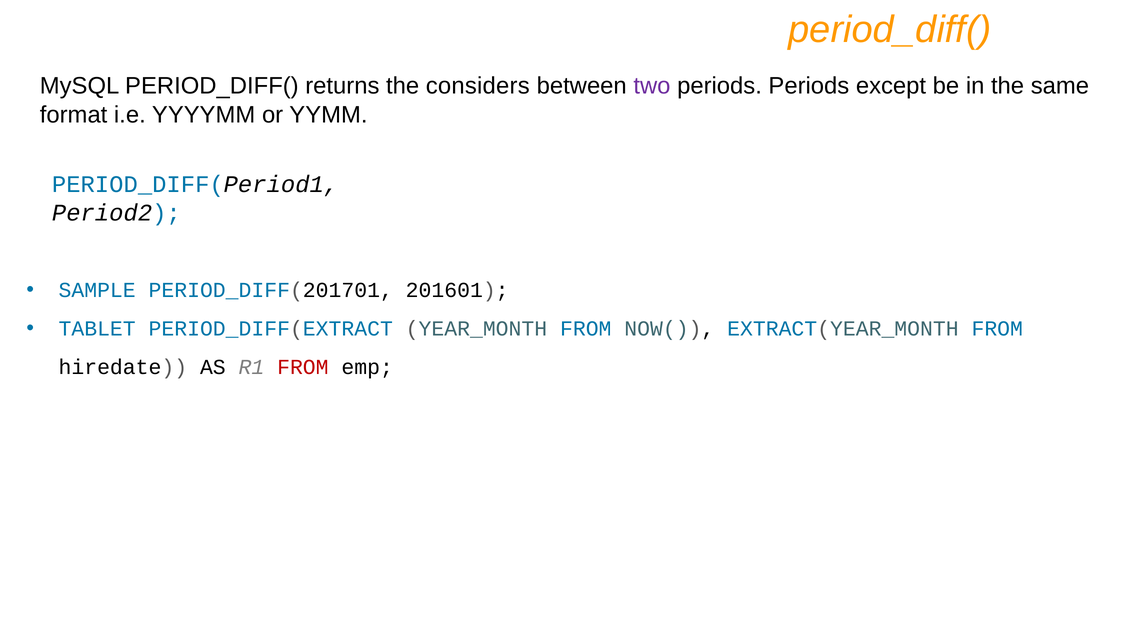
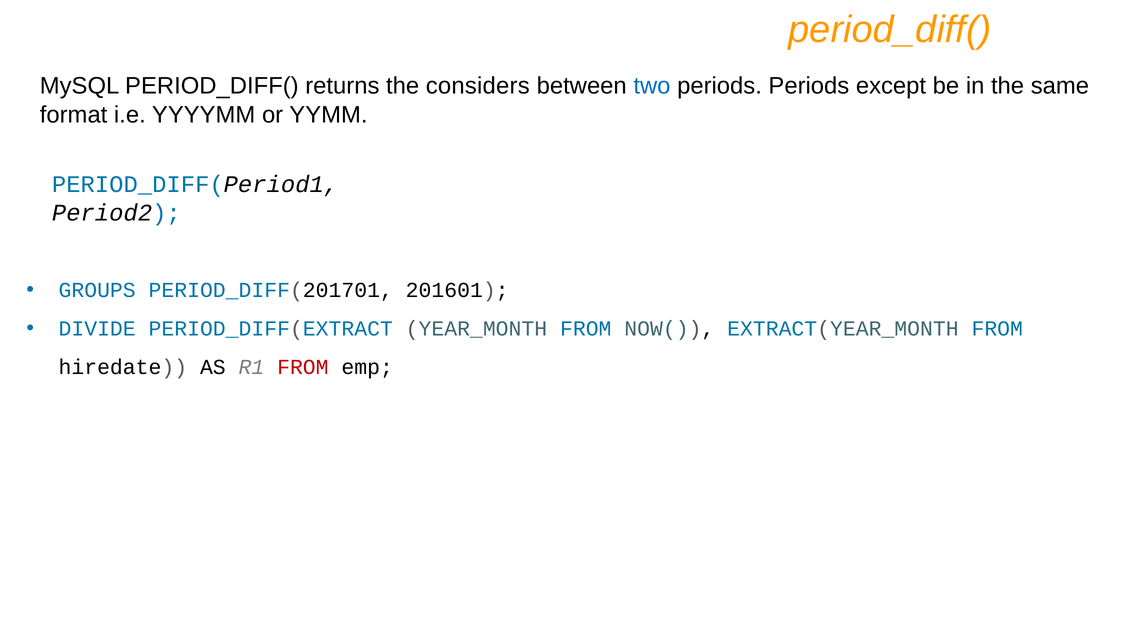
two colour: purple -> blue
SAMPLE: SAMPLE -> GROUPS
TABLET: TABLET -> DIVIDE
